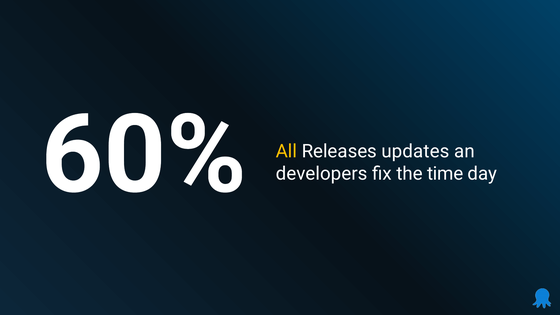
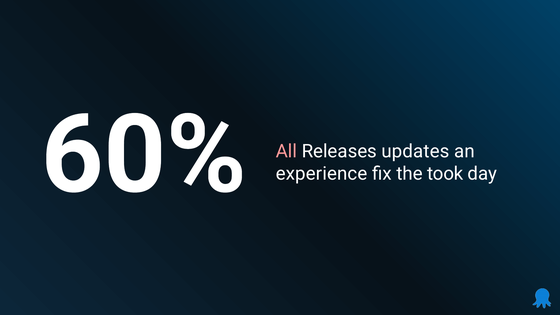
All colour: yellow -> pink
developers: developers -> experience
time: time -> took
